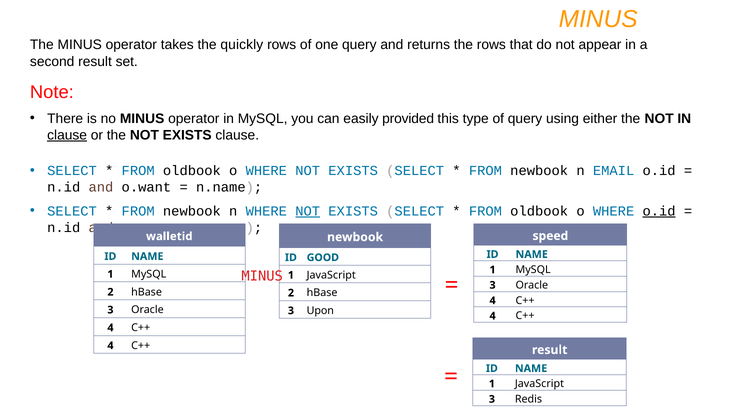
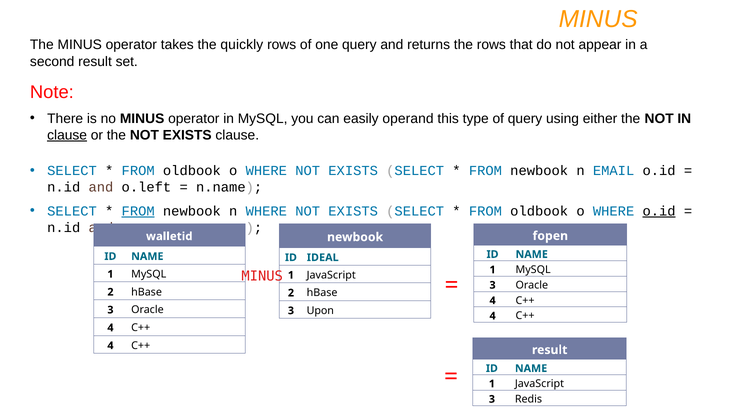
provided: provided -> operand
o.want: o.want -> o.left
FROM at (138, 211) underline: none -> present
NOT at (308, 211) underline: present -> none
speed: speed -> fopen
GOOD: GOOD -> IDEAL
